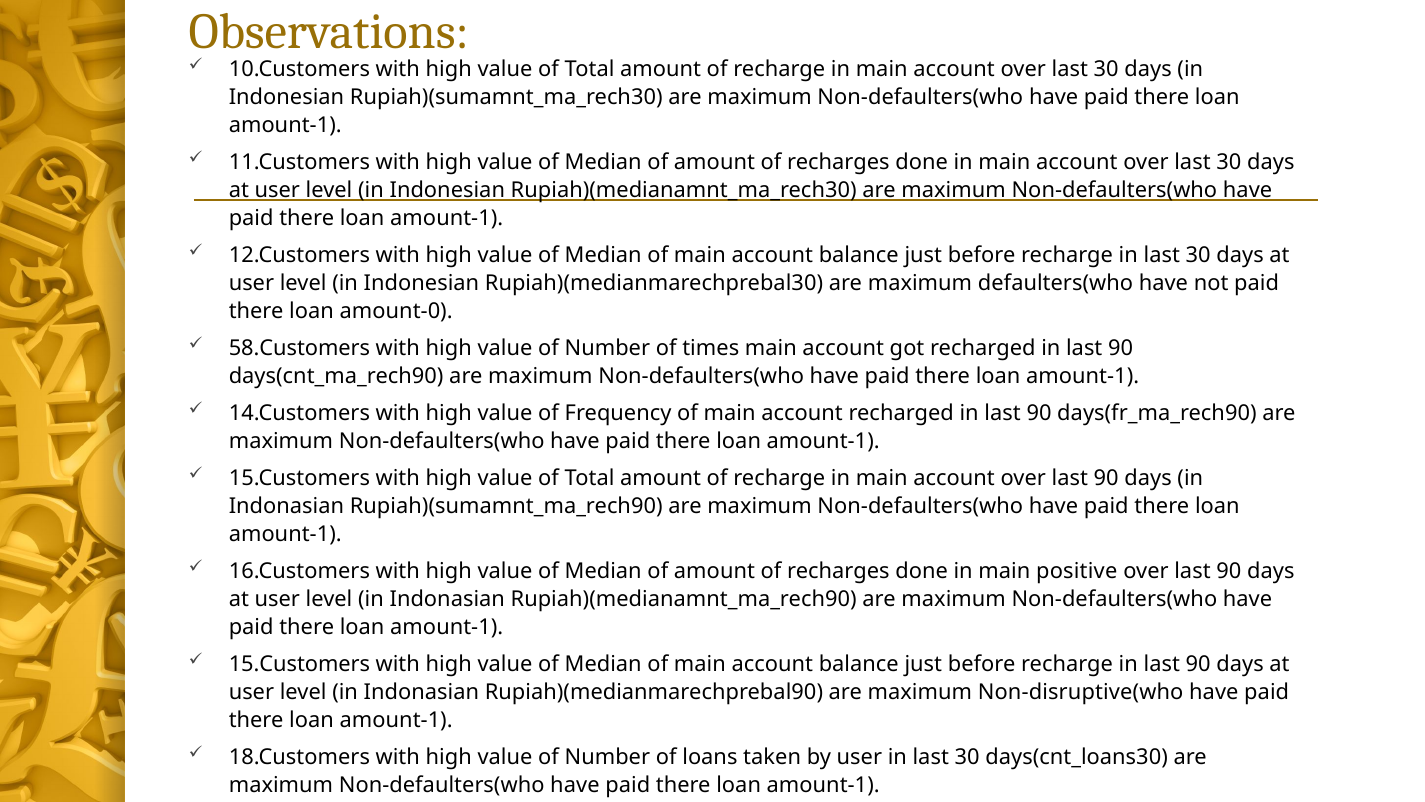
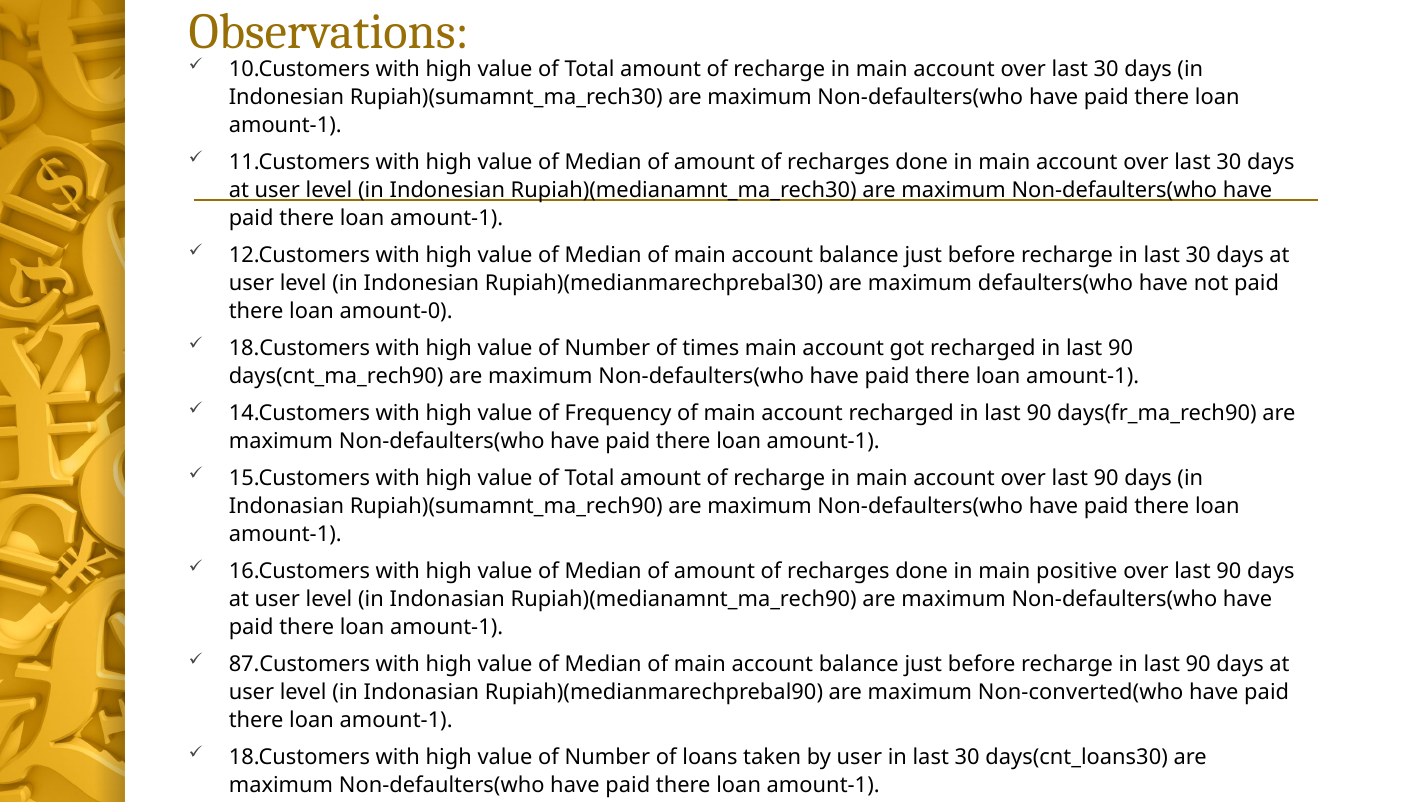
58.Customers at (299, 348): 58.Customers -> 18.Customers
15.Customers at (299, 664): 15.Customers -> 87.Customers
Non-disruptive(who: Non-disruptive(who -> Non-converted(who
